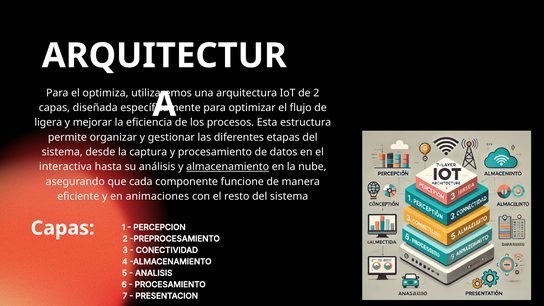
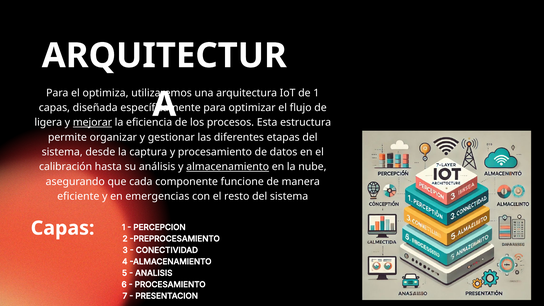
de 2: 2 -> 1
mejorar underline: none -> present
interactiva: interactiva -> calibración
animaciones: animaciones -> emergencias
